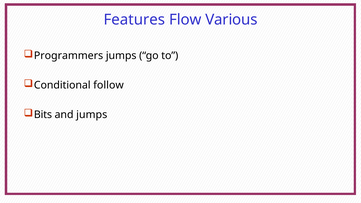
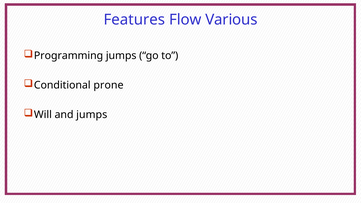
Programmers: Programmers -> Programming
follow: follow -> prone
Bits: Bits -> Will
